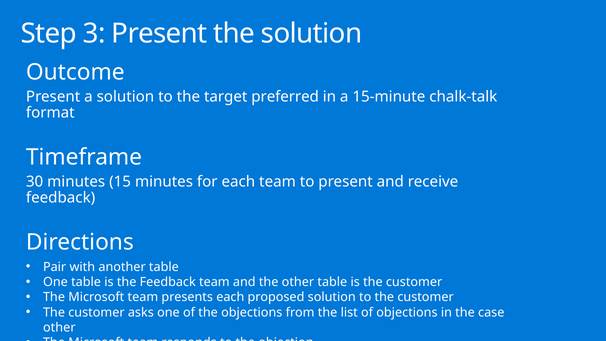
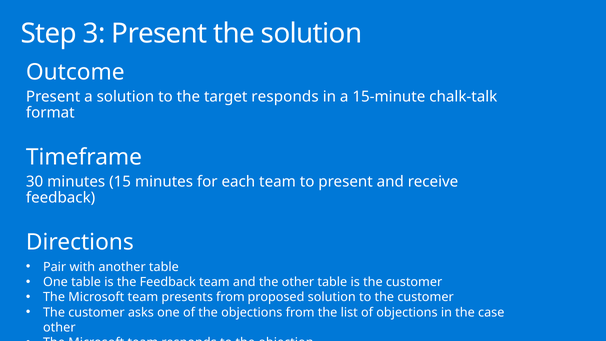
target preferred: preferred -> responds
presents each: each -> from
